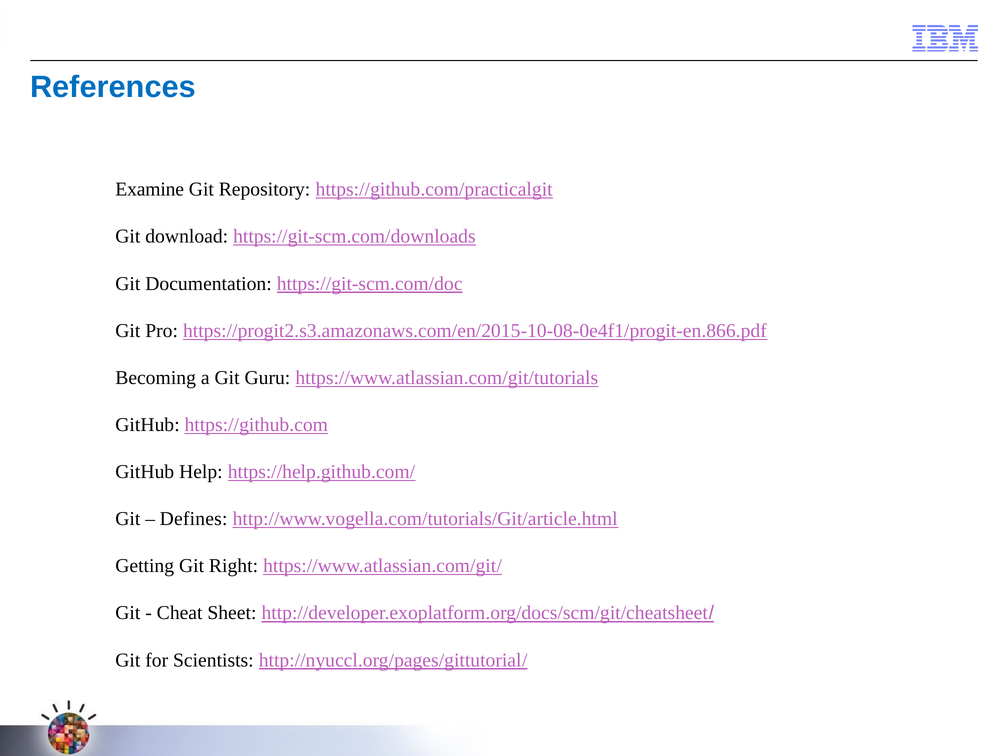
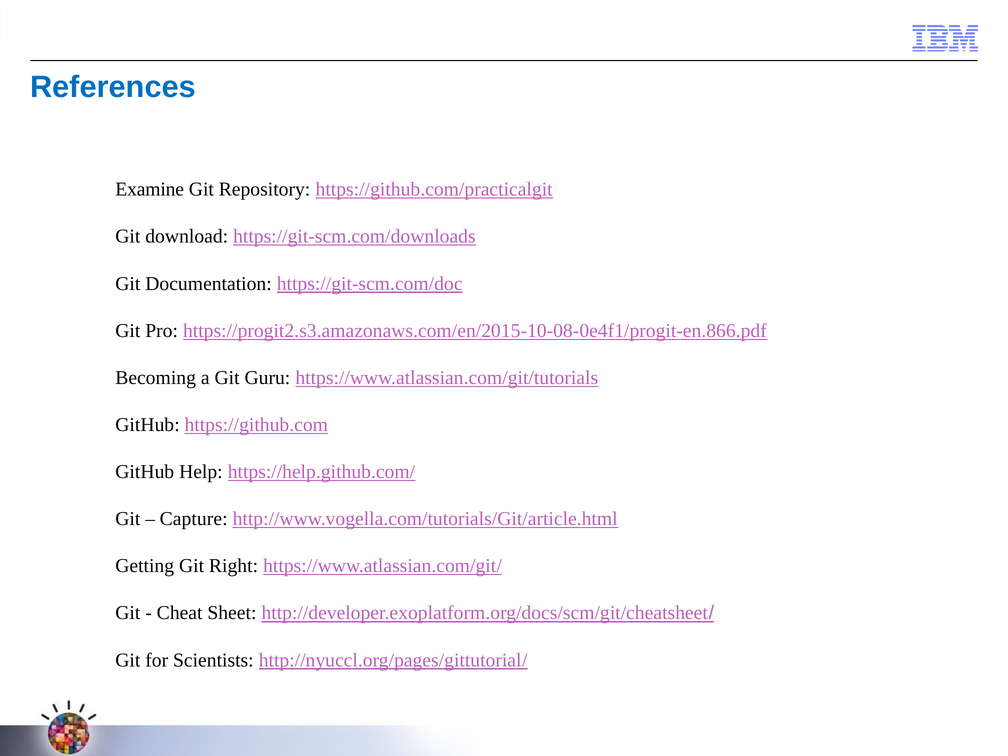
Defines: Defines -> Capture
